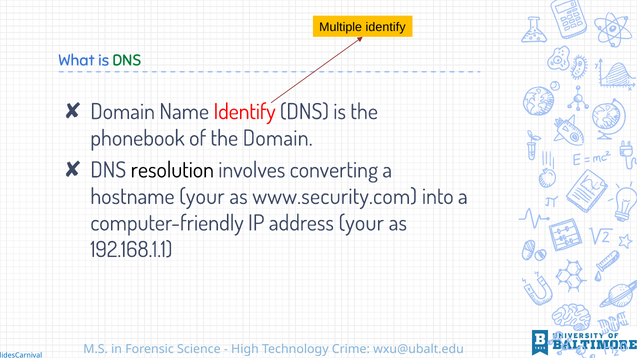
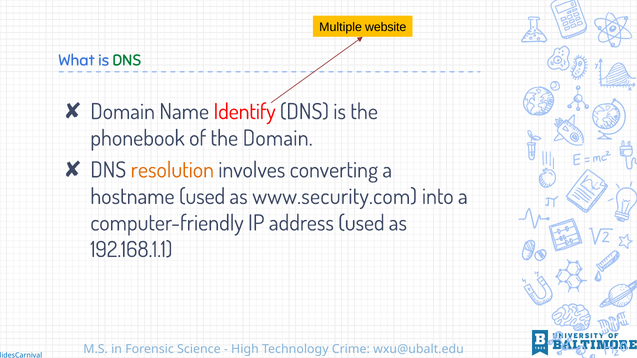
Multiple identify: identify -> website
resolution colour: black -> orange
hostname your: your -> used
address your: your -> used
